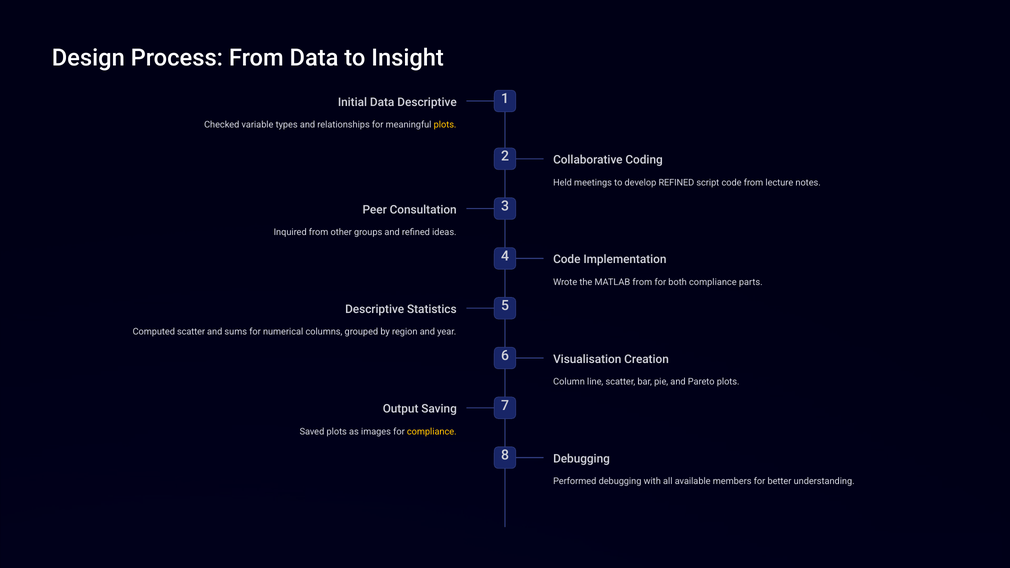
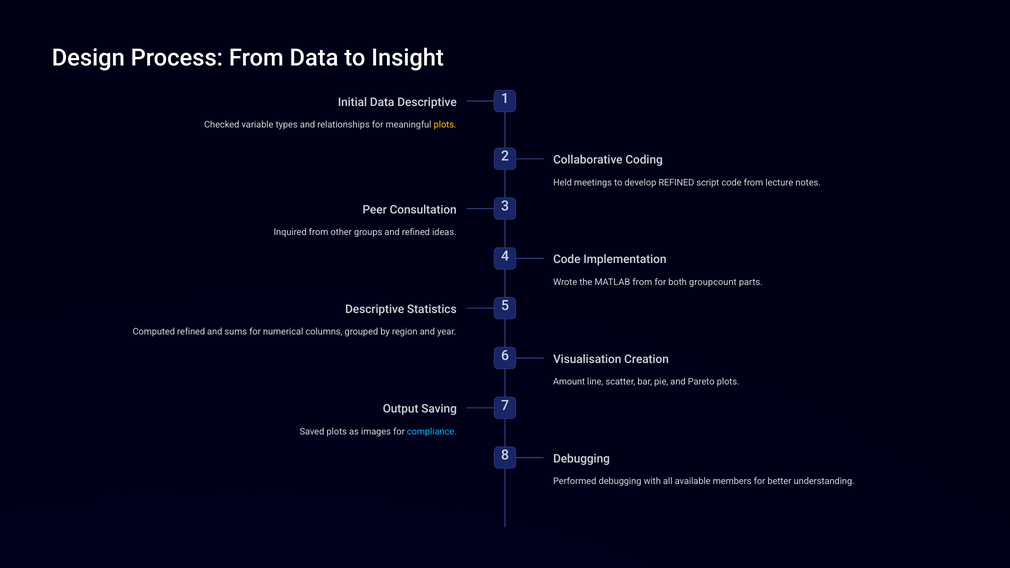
both compliance: compliance -> groupcount
Computed scatter: scatter -> refined
Column: Column -> Amount
compliance at (432, 432) colour: yellow -> light blue
